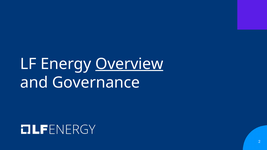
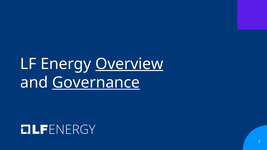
Governance underline: none -> present
